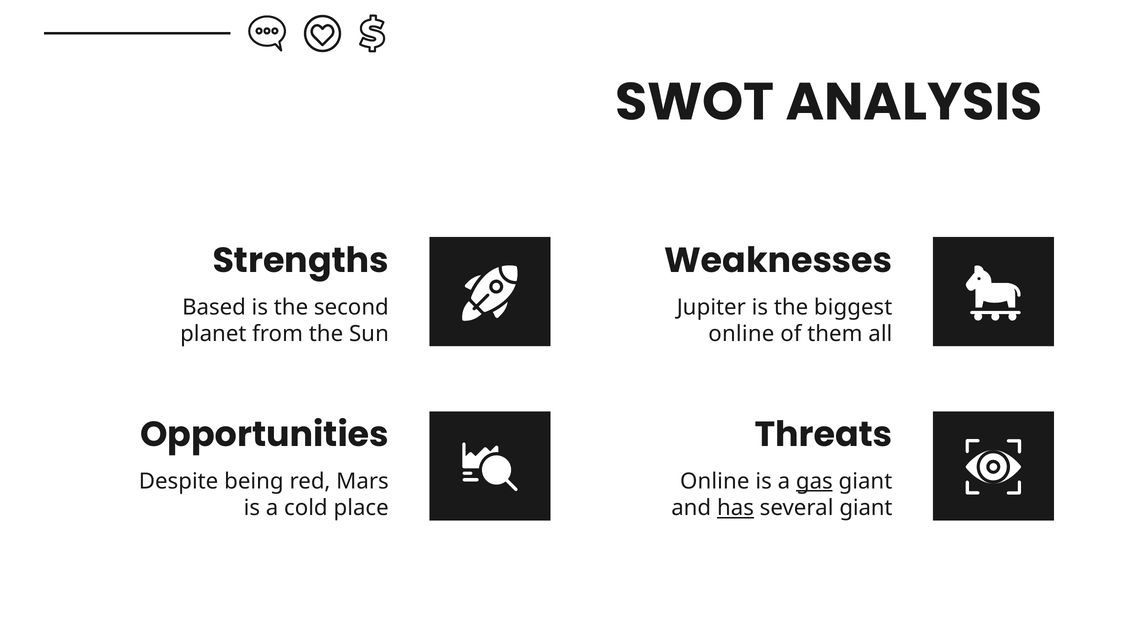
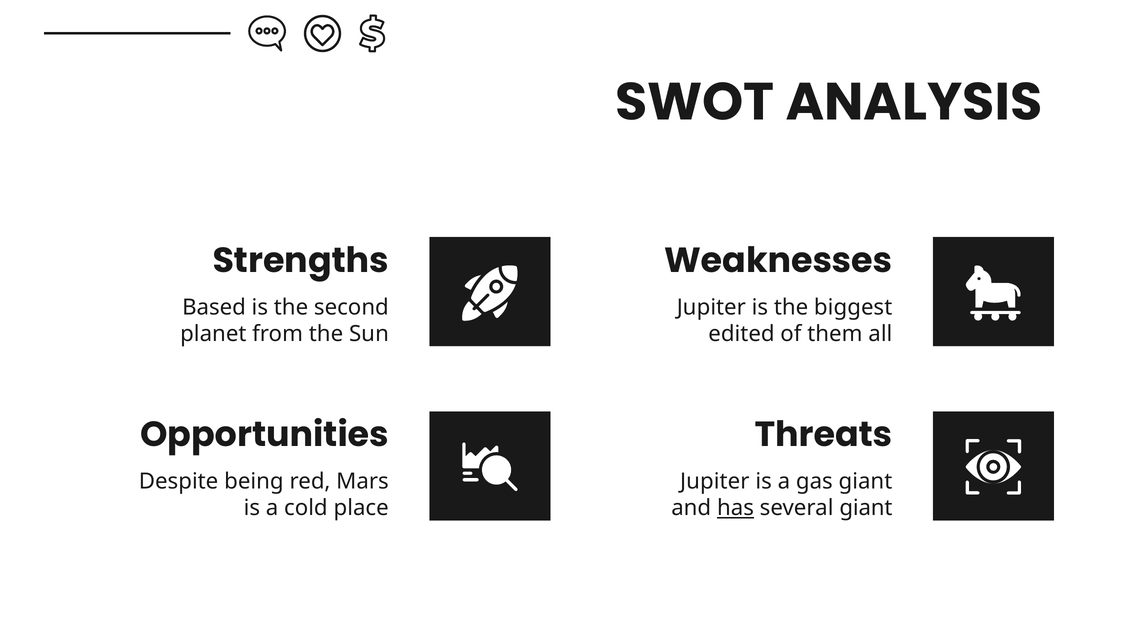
online at (741, 334): online -> edited
Online at (715, 481): Online -> Jupiter
gas underline: present -> none
